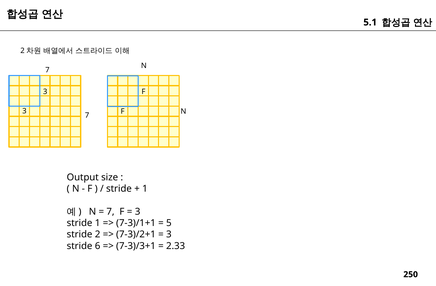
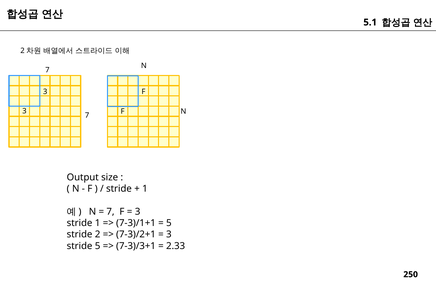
stride 6: 6 -> 5
